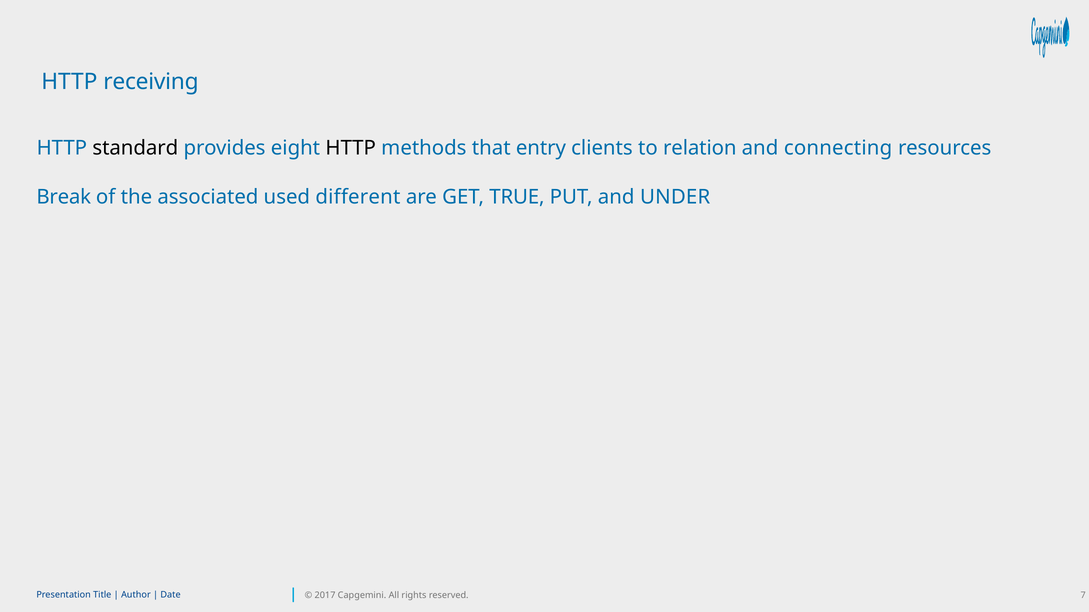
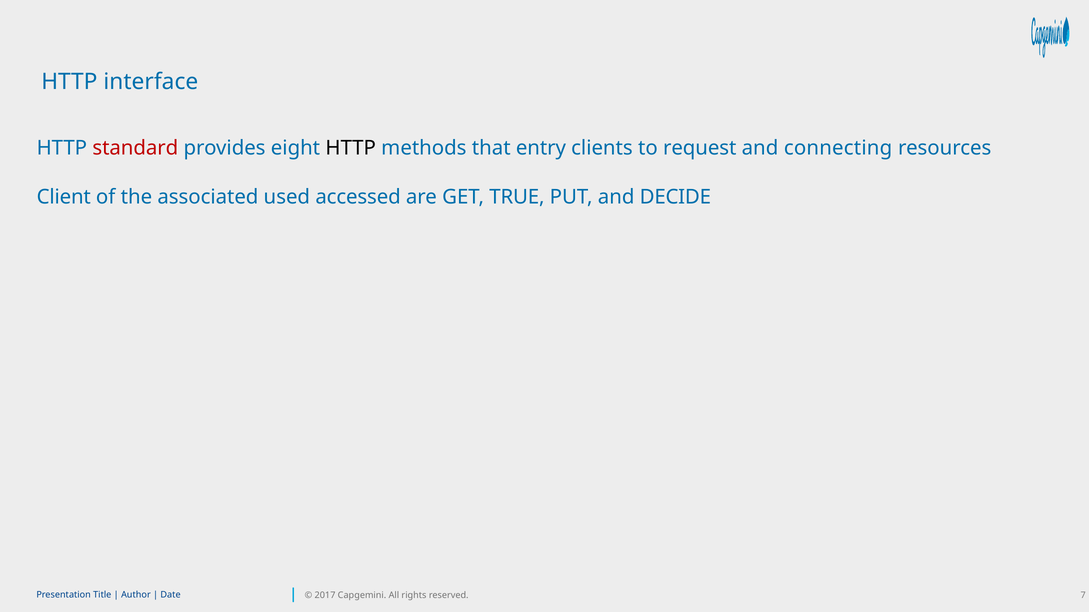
receiving: receiving -> interface
standard colour: black -> red
relation: relation -> request
Break: Break -> Client
different: different -> accessed
UNDER: UNDER -> DECIDE
